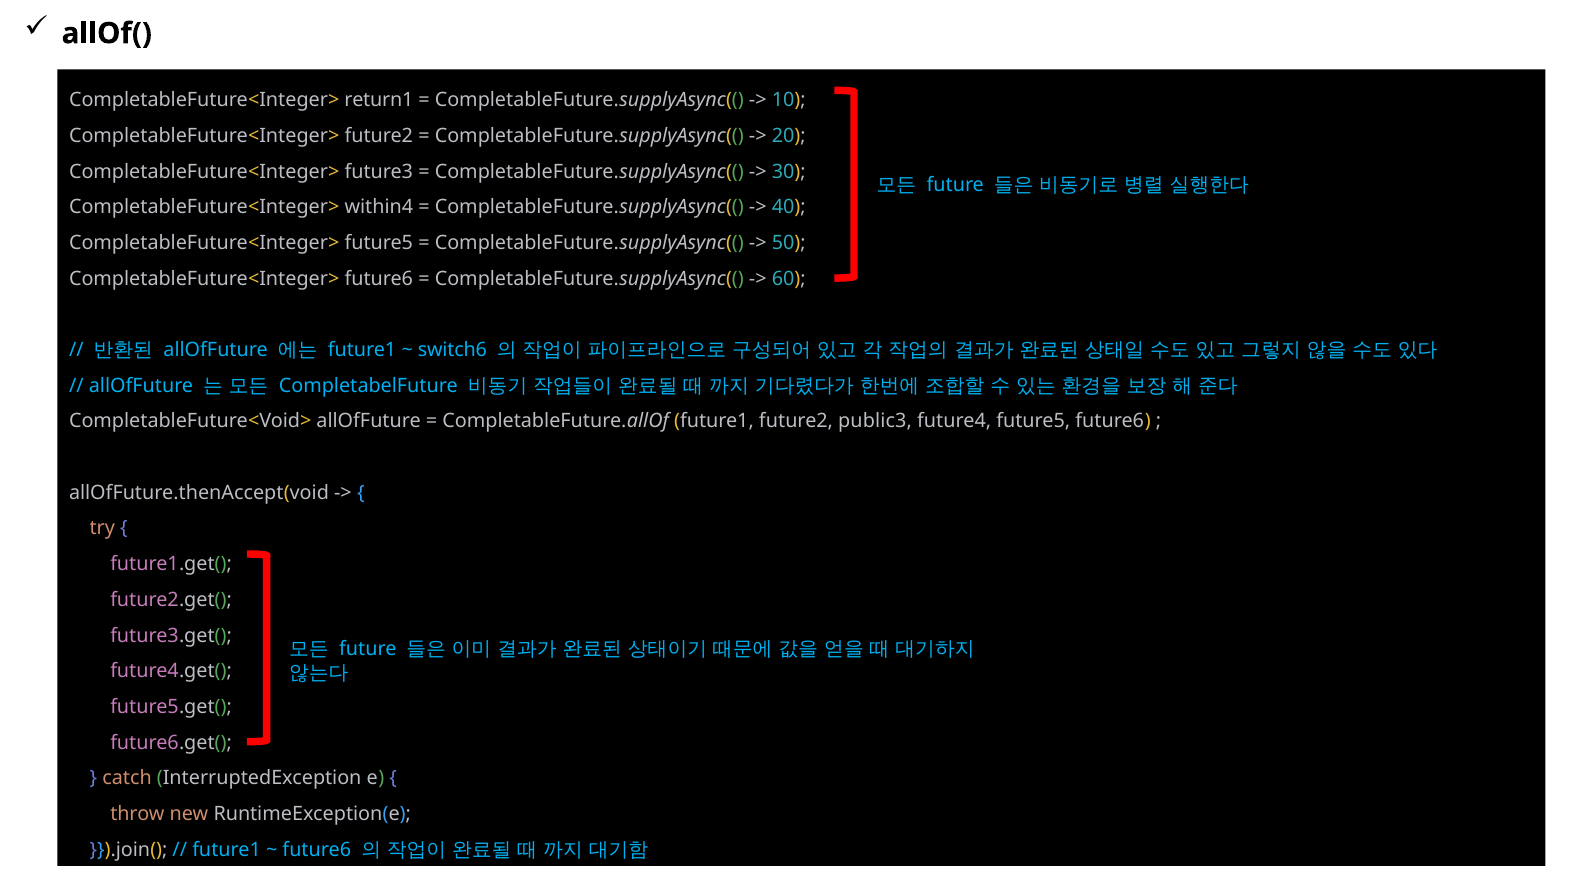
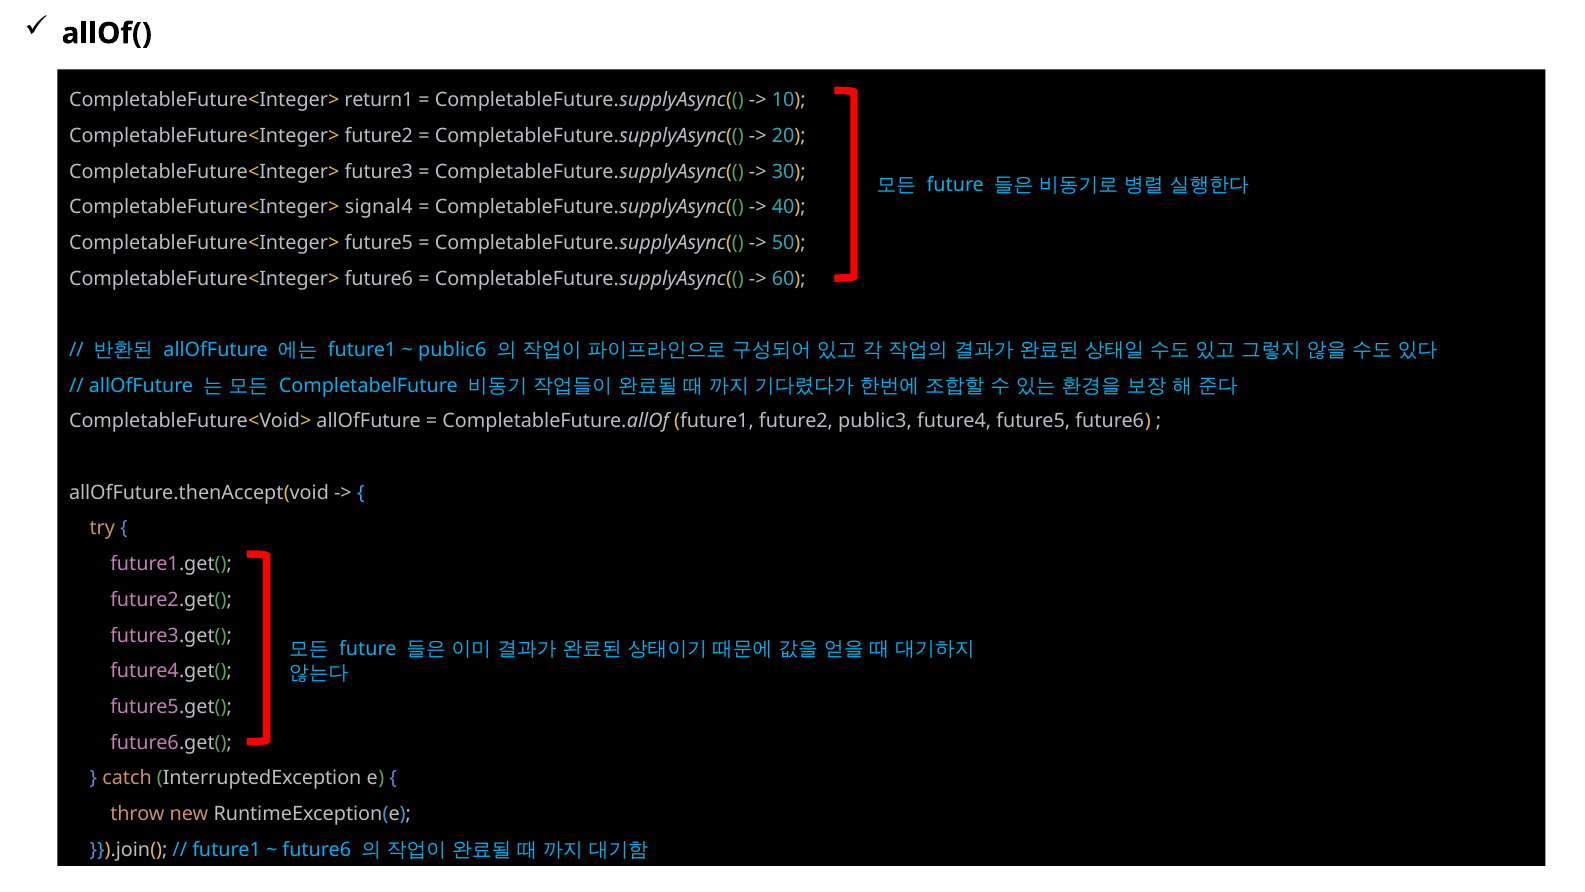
within4: within4 -> signal4
switch6: switch6 -> public6
